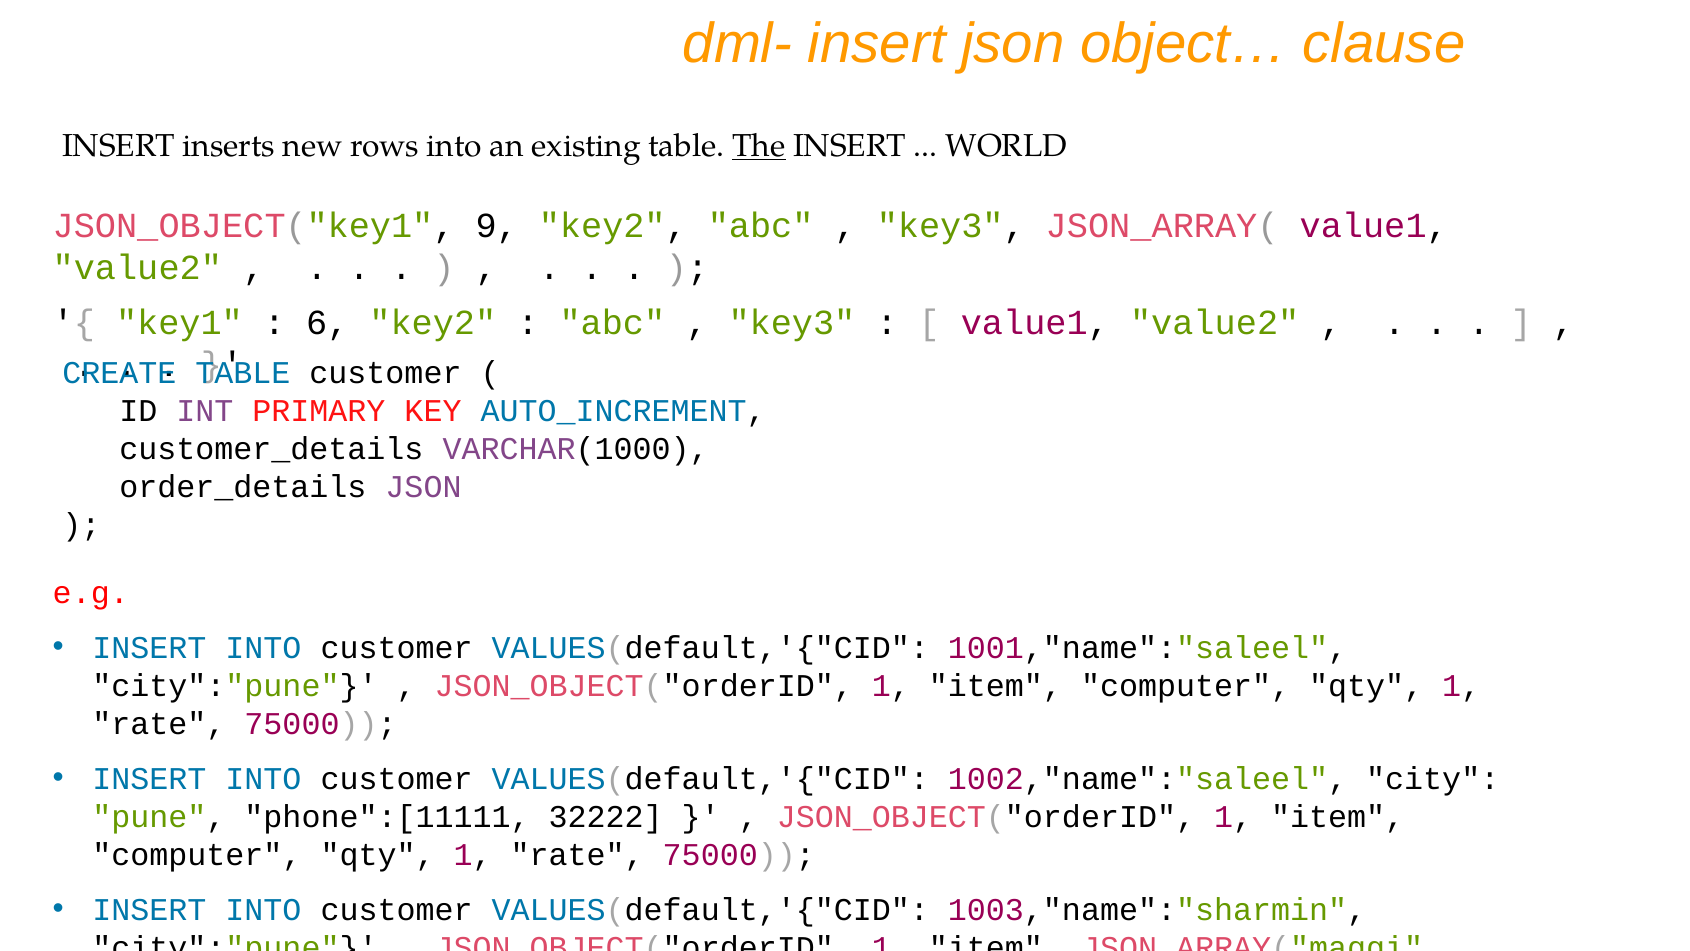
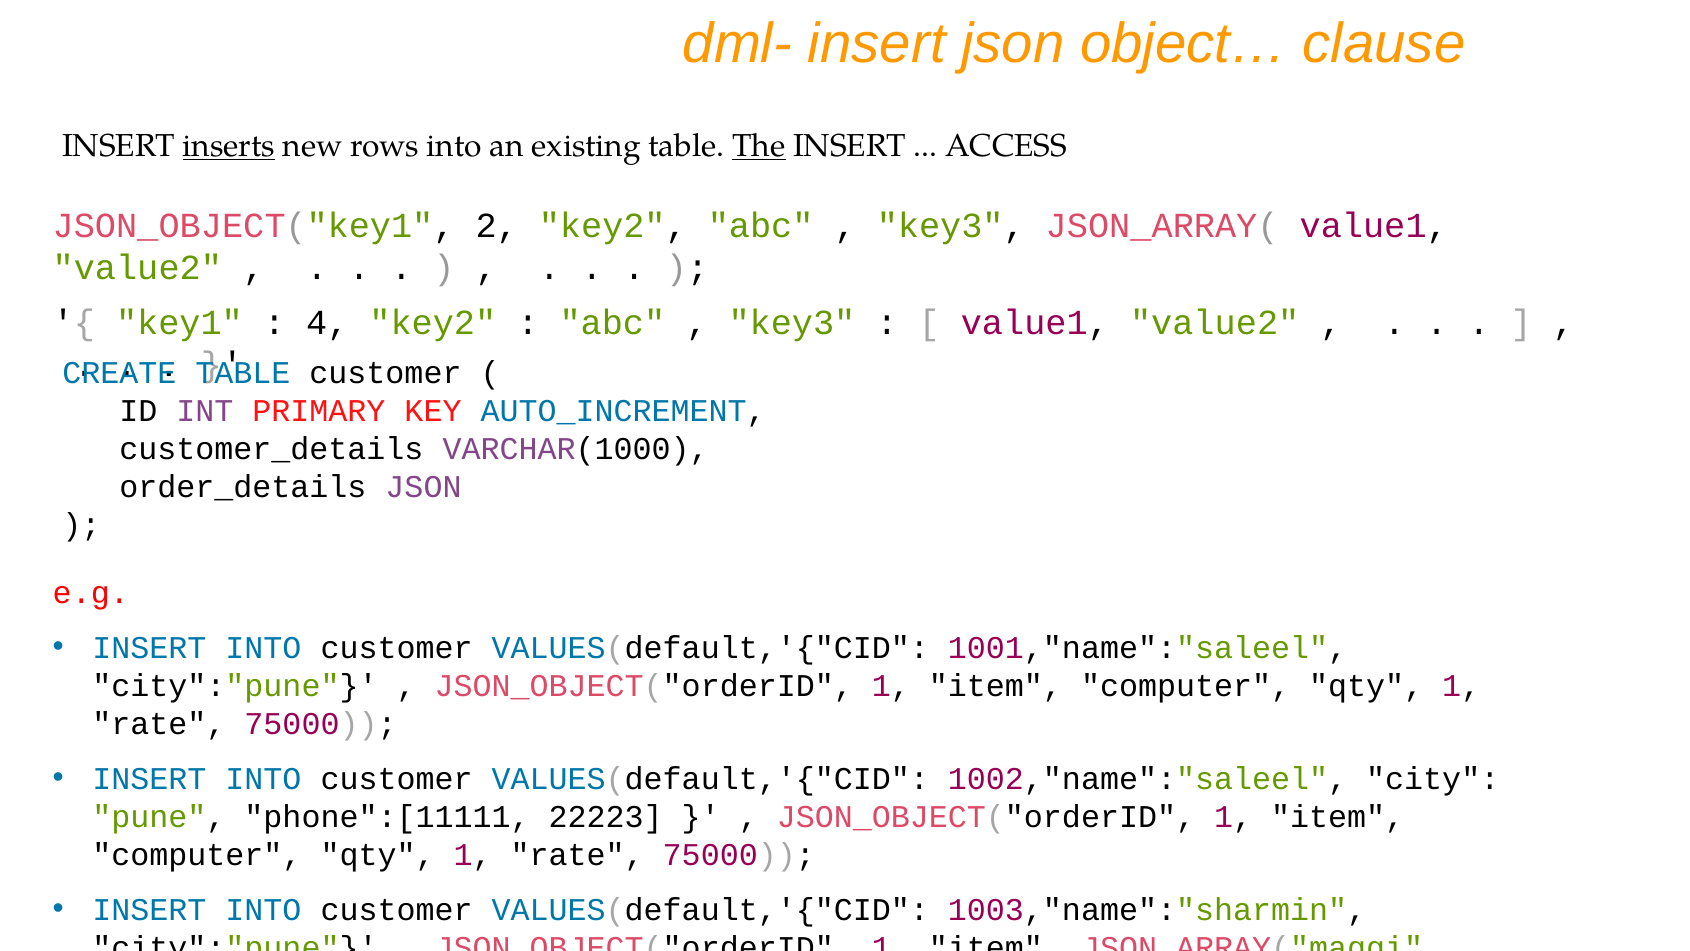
inserts underline: none -> present
WORLD: WORLD -> ACCESS
JSON_OBJECT("key1 9: 9 -> 2
6: 6 -> 4
32222: 32222 -> 22223
